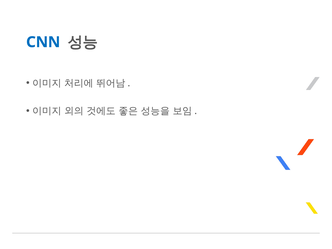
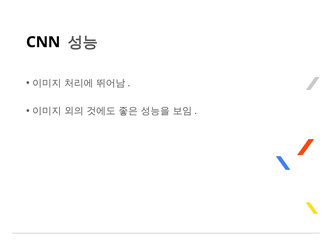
CNN colour: blue -> black
